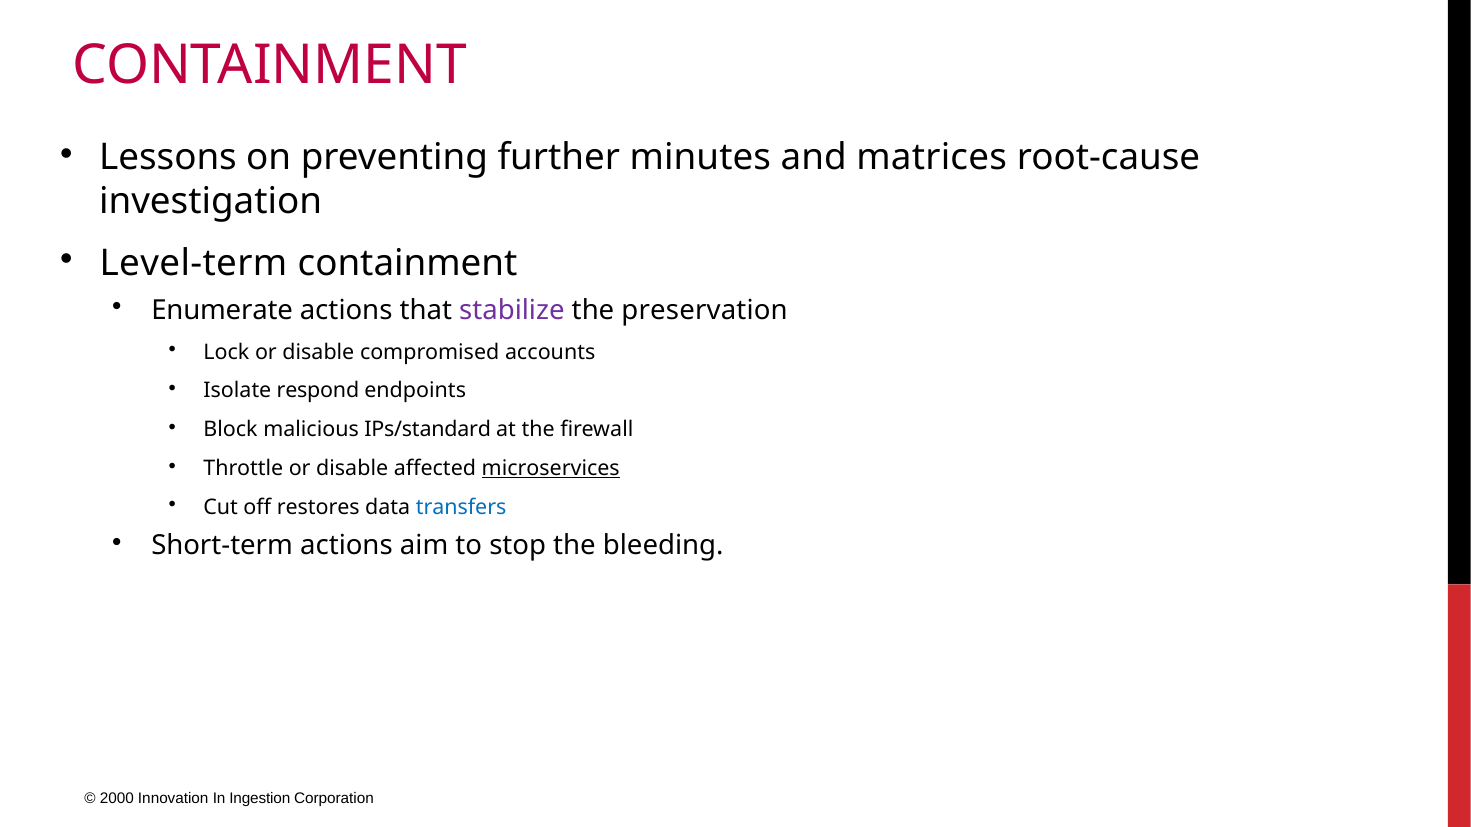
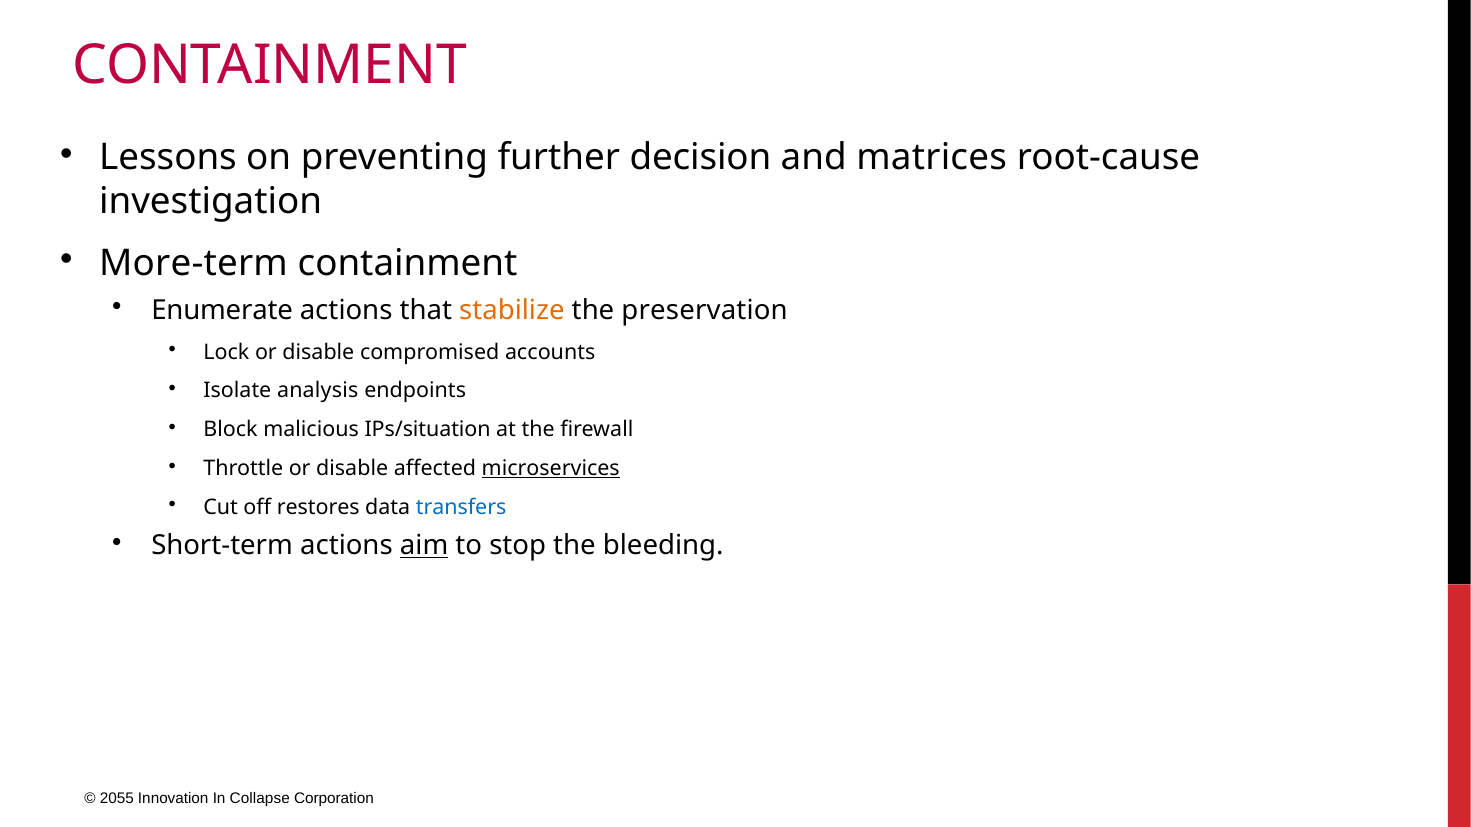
minutes: minutes -> decision
Level-term: Level-term -> More-term
stabilize colour: purple -> orange
respond: respond -> analysis
IPs/standard: IPs/standard -> IPs/situation
aim underline: none -> present
2000: 2000 -> 2055
Ingestion: Ingestion -> Collapse
